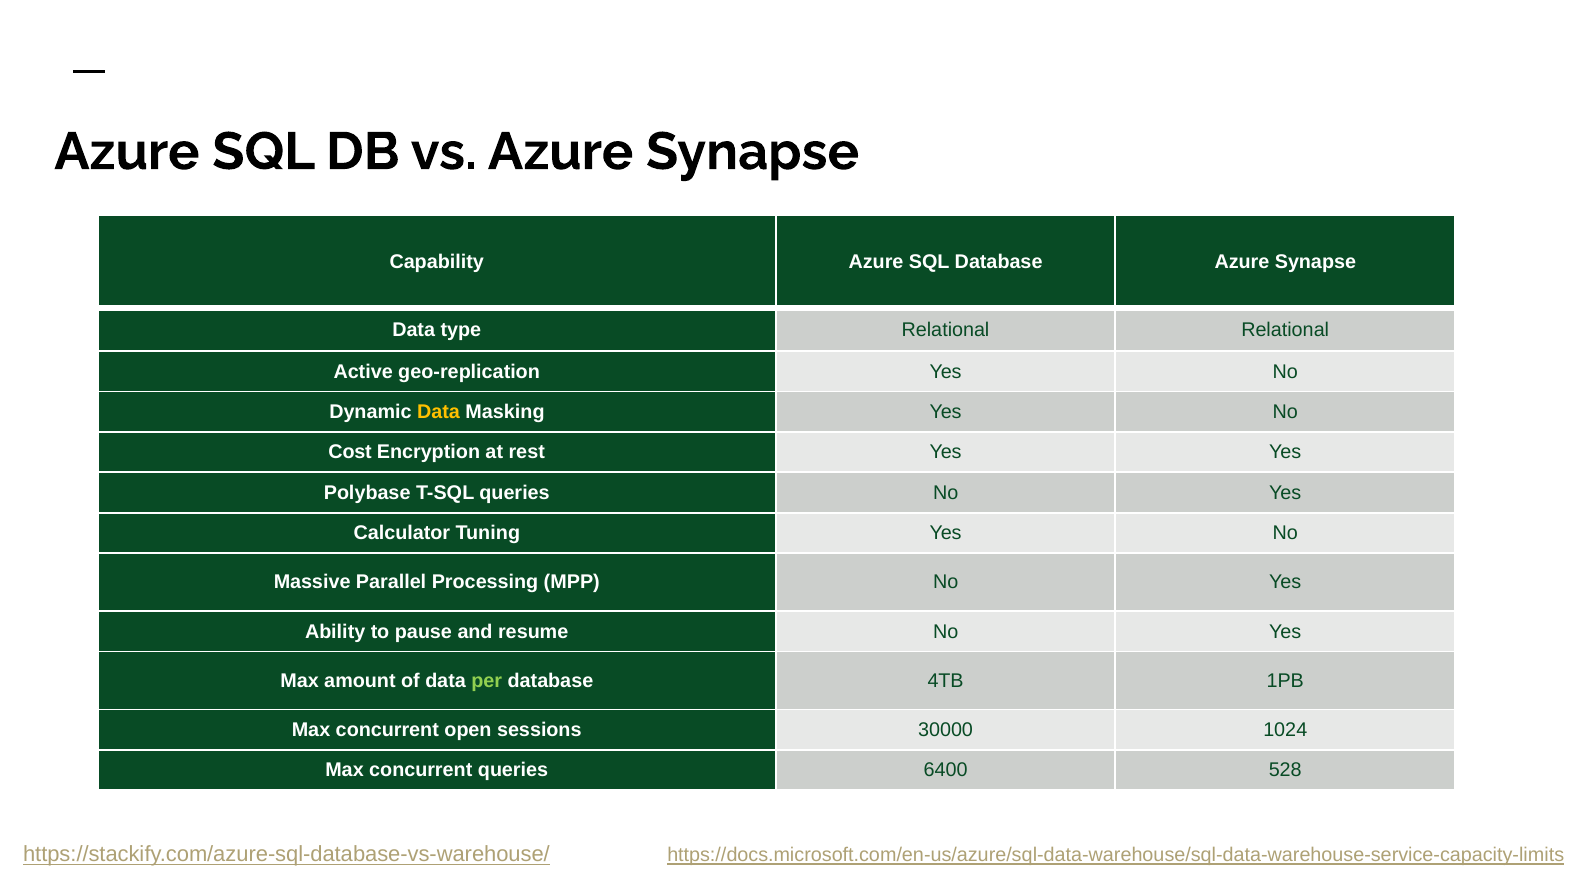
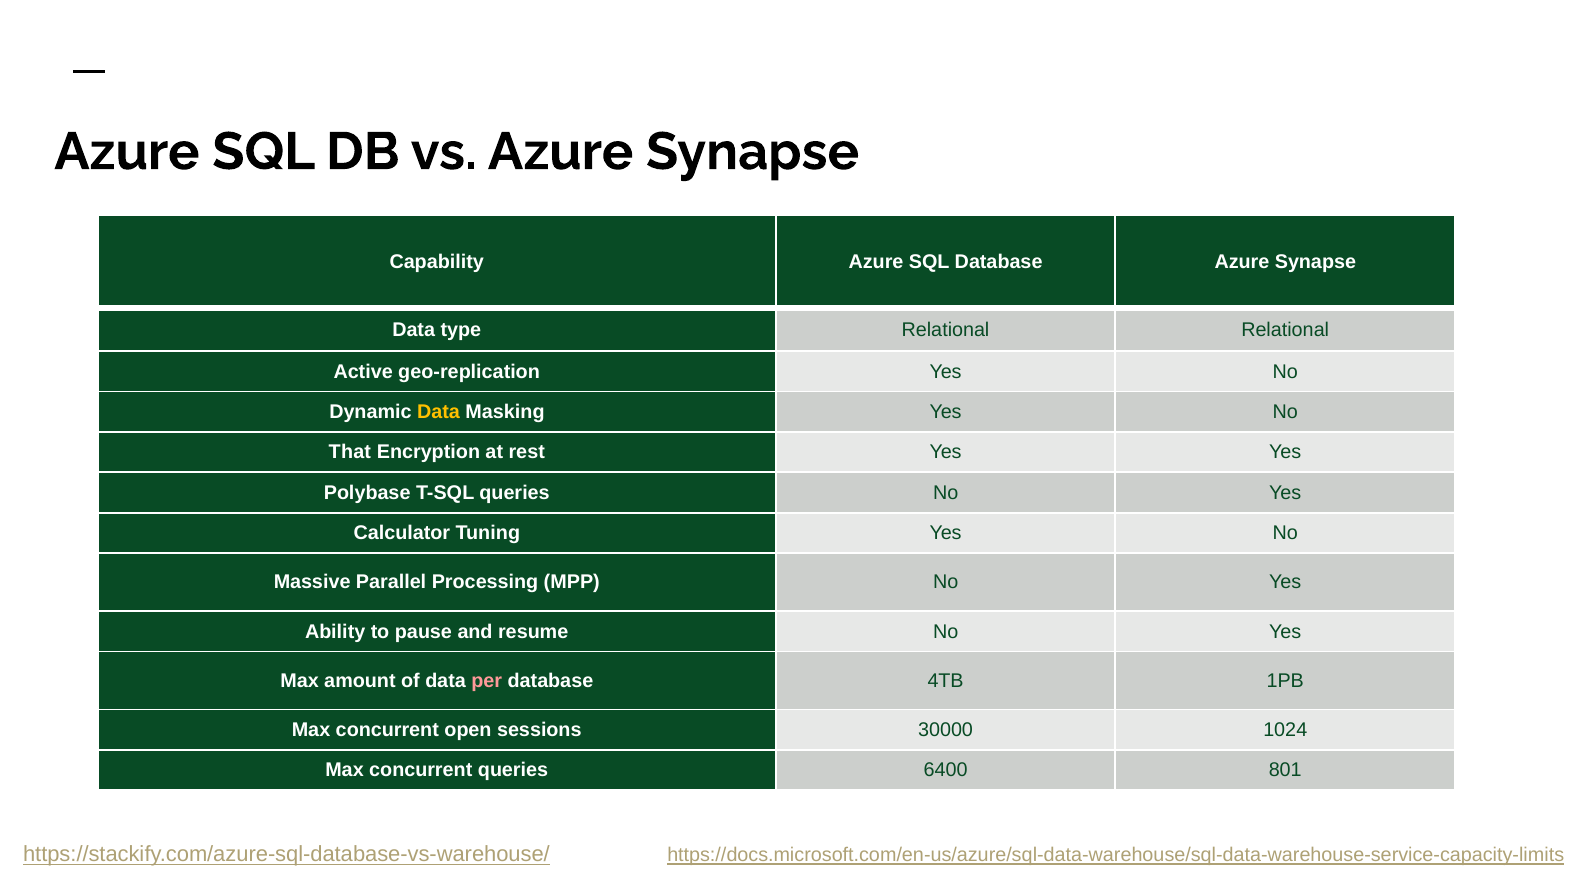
Cost: Cost -> That
per colour: light green -> pink
528: 528 -> 801
